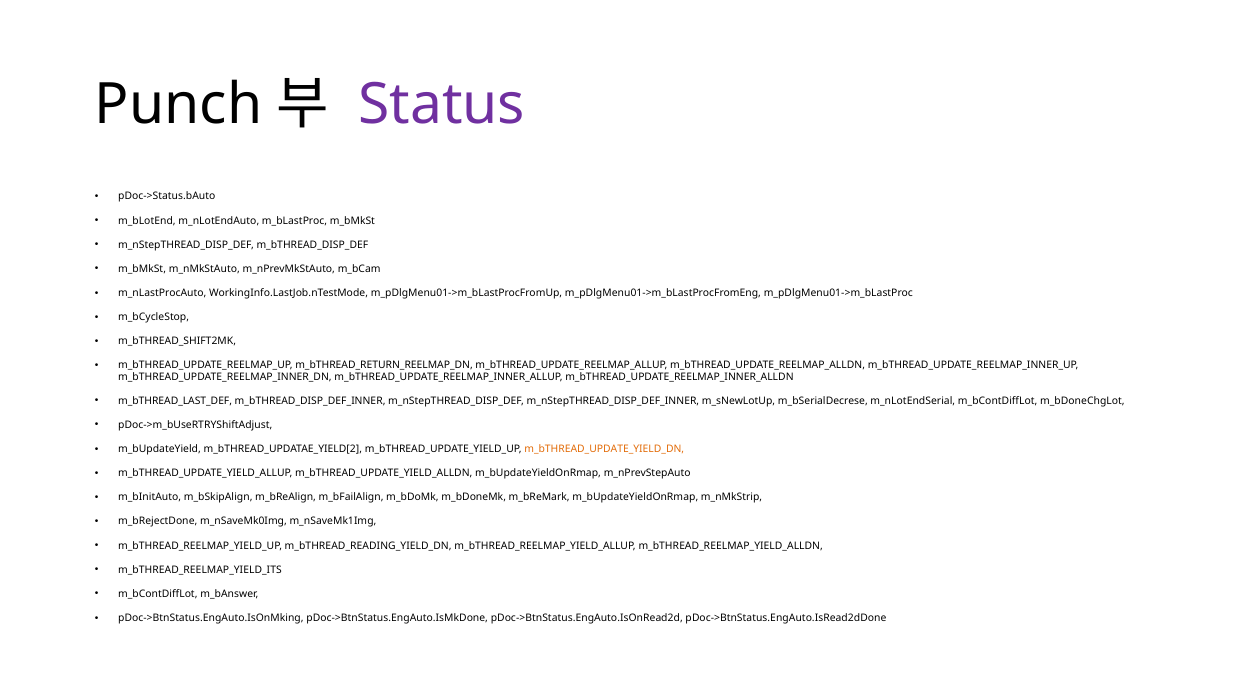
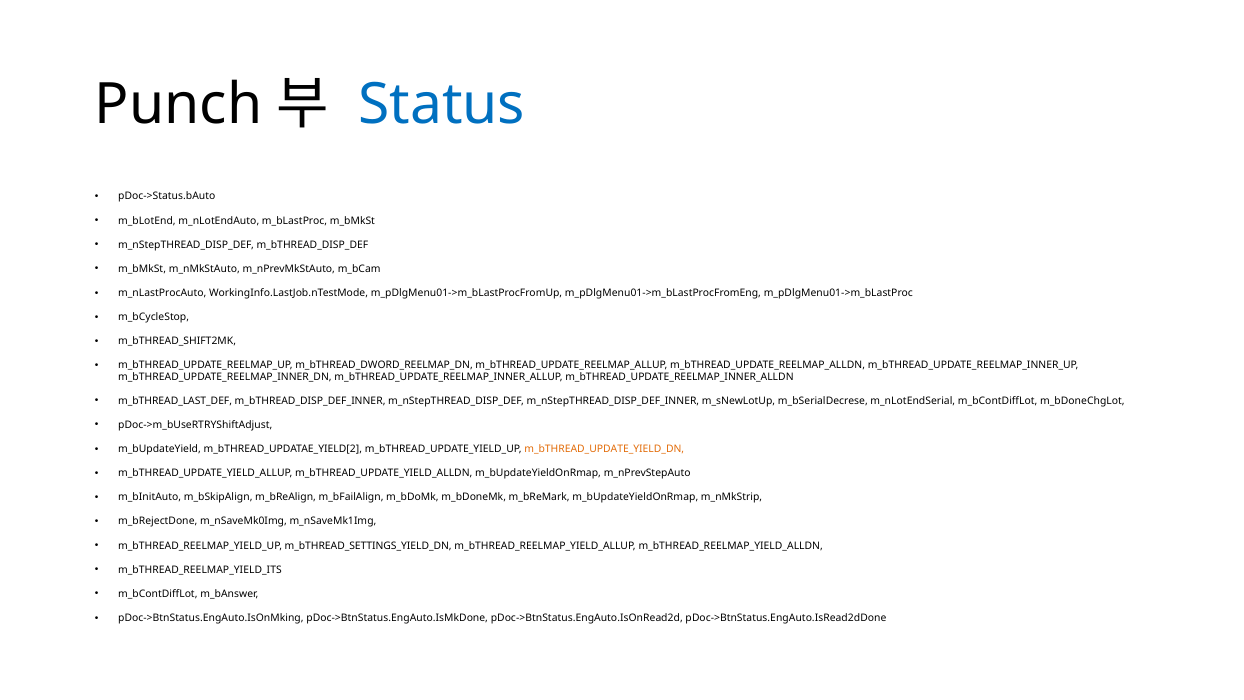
Status colour: purple -> blue
m_bTHREAD_RETURN_REELMAP_DN: m_bTHREAD_RETURN_REELMAP_DN -> m_bTHREAD_DWORD_REELMAP_DN
m_bTHREAD_READING_YIELD_DN: m_bTHREAD_READING_YIELD_DN -> m_bTHREAD_SETTINGS_YIELD_DN
